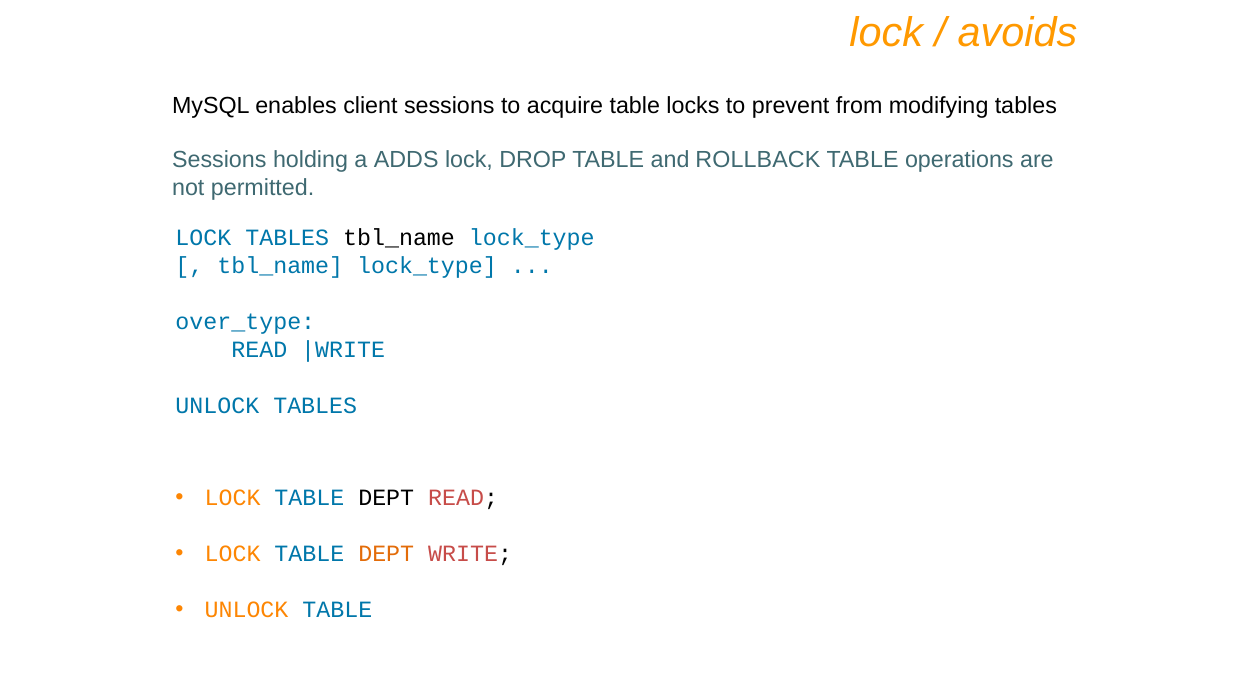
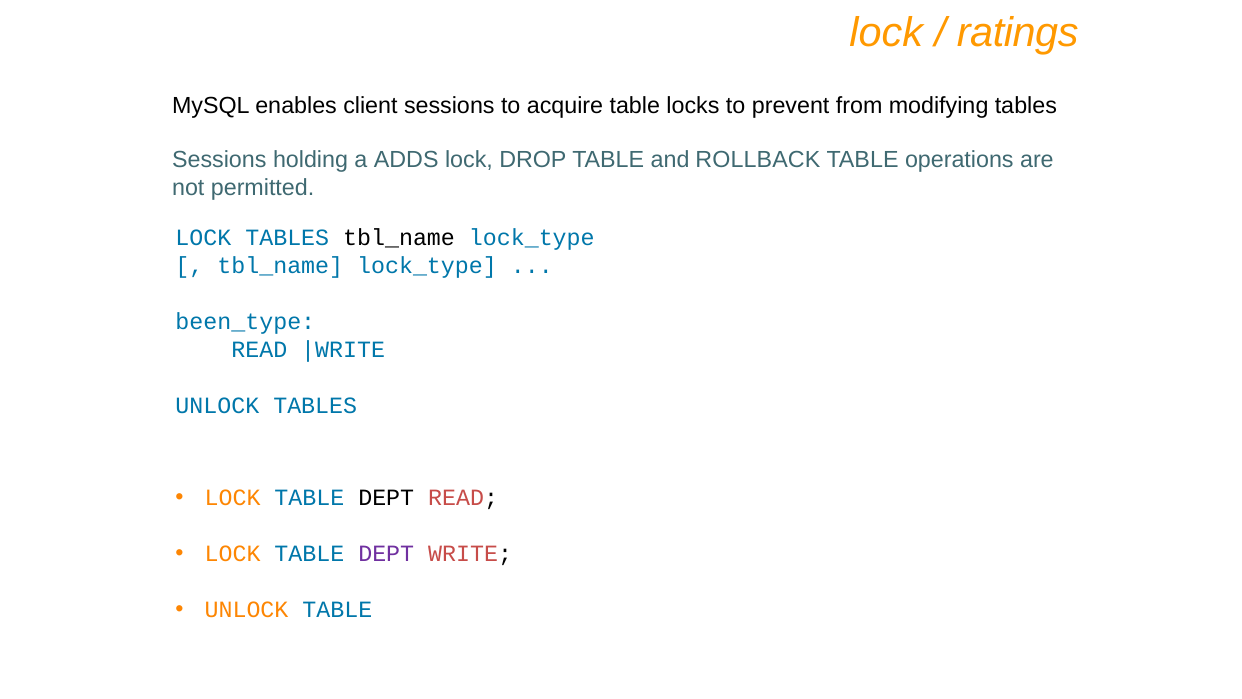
avoids: avoids -> ratings
over_type: over_type -> been_type
DEPT at (386, 554) colour: orange -> purple
